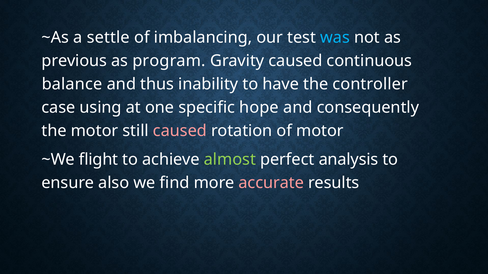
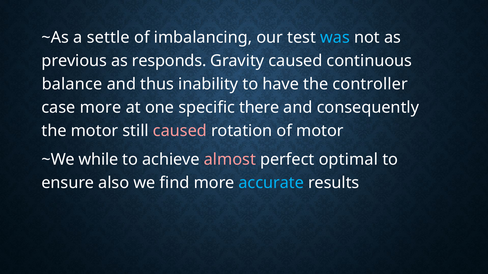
program: program -> responds
case using: using -> more
hope: hope -> there
flight: flight -> while
almost colour: light green -> pink
analysis: analysis -> optimal
accurate colour: pink -> light blue
